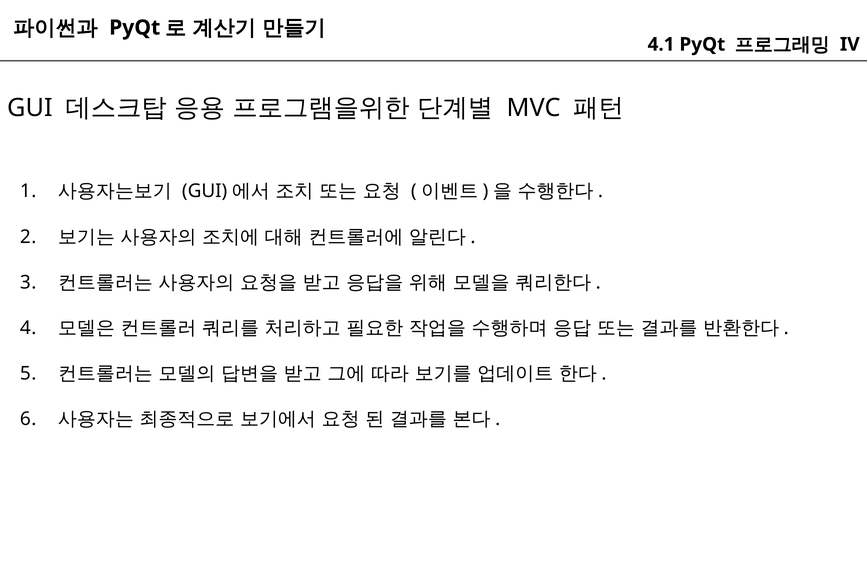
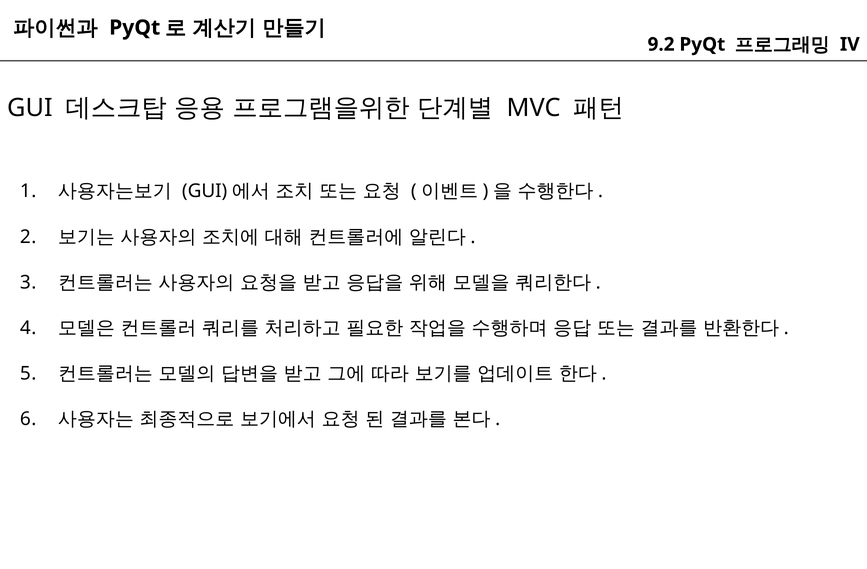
4.1: 4.1 -> 9.2
